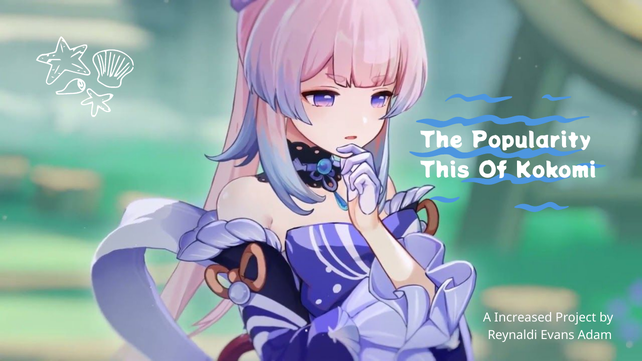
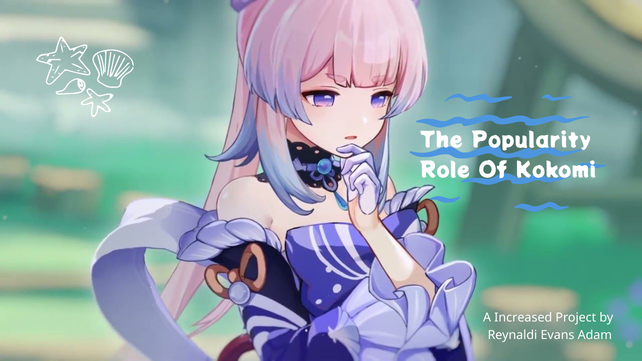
This: This -> Role
